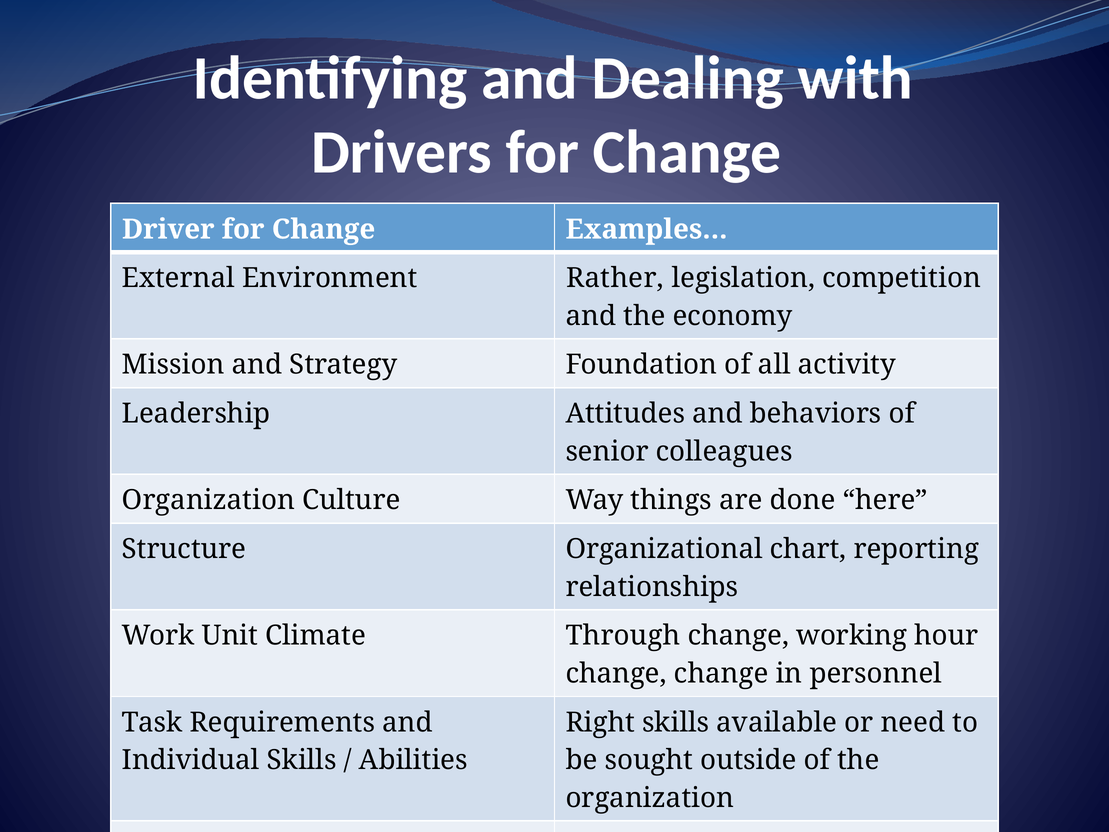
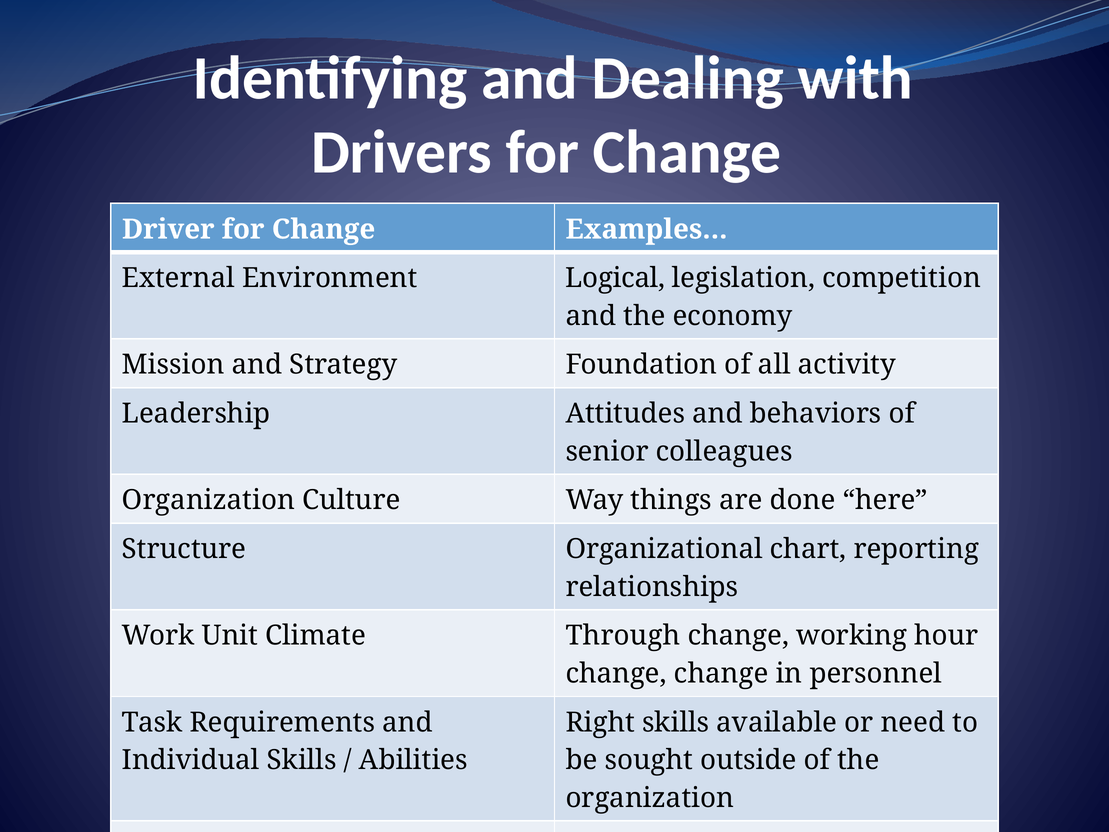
Rather: Rather -> Logical
